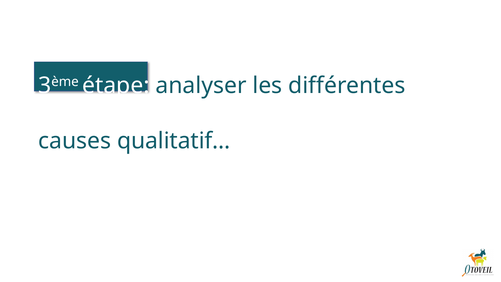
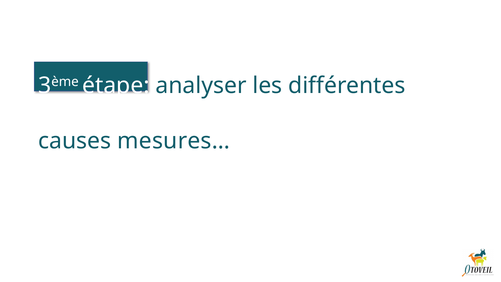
qualitatif…: qualitatif… -> mesures…
